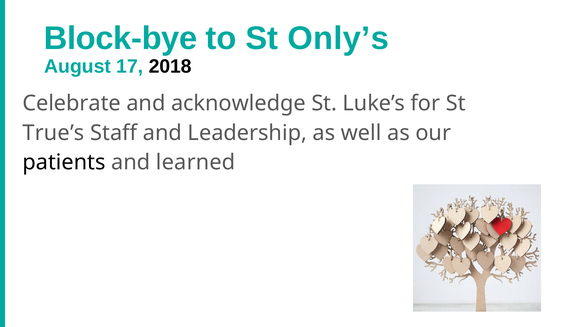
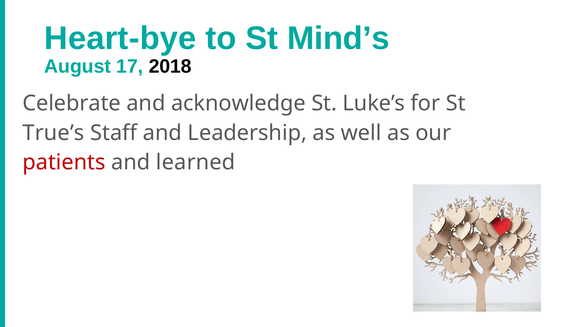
Block-bye: Block-bye -> Heart-bye
Only’s: Only’s -> Mind’s
patients colour: black -> red
